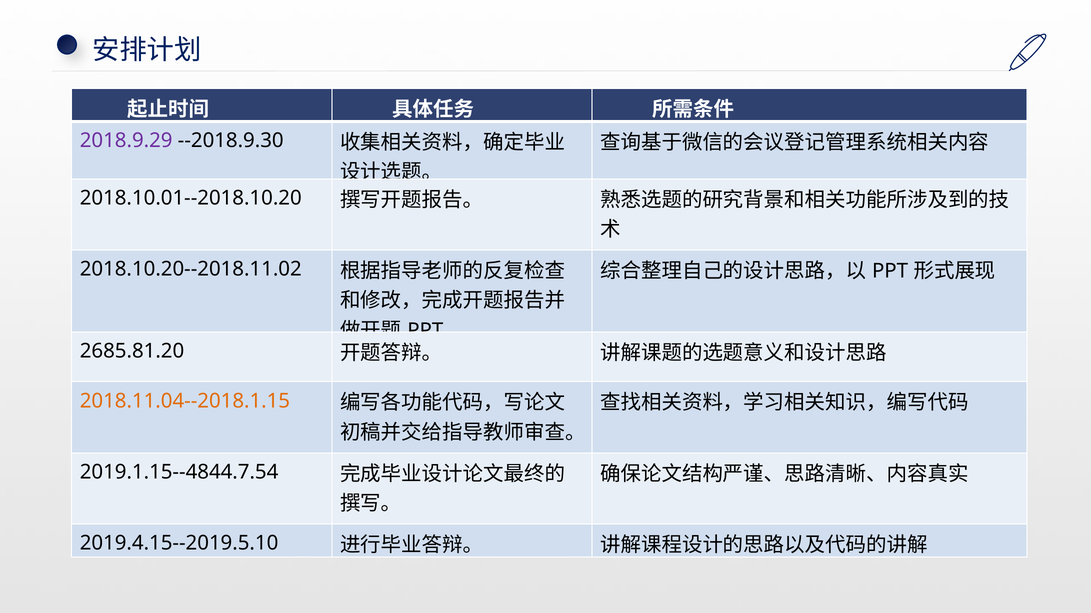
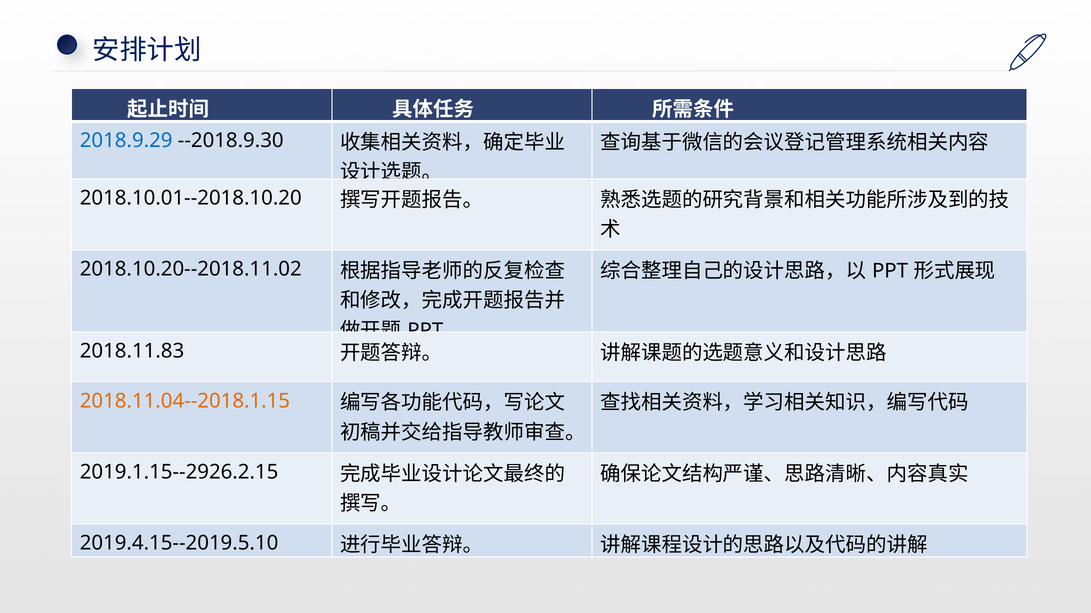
2018.9.29 colour: purple -> blue
2685.81.20: 2685.81.20 -> 2018.11.83
2019.1.15--4844.7.54: 2019.1.15--4844.7.54 -> 2019.1.15--2926.2.15
